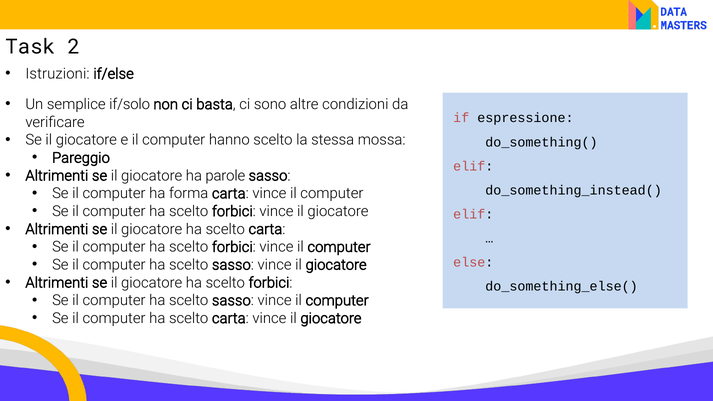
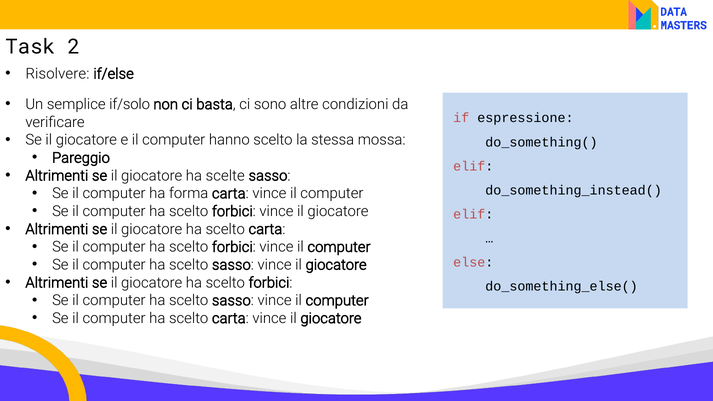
Istruzioni: Istruzioni -> Risolvere
parole: parole -> scelte
